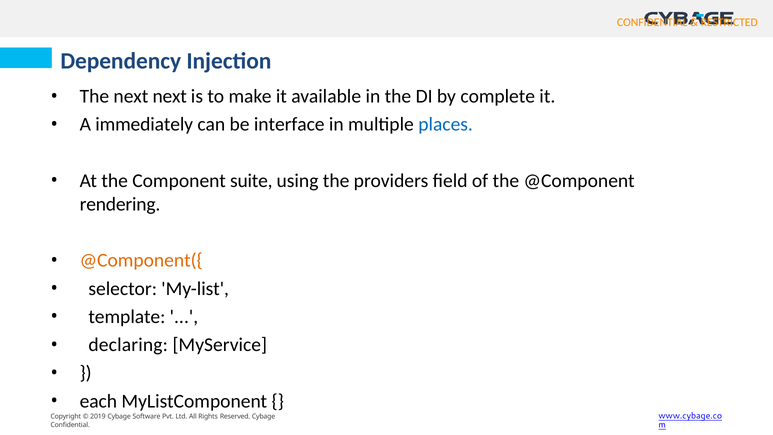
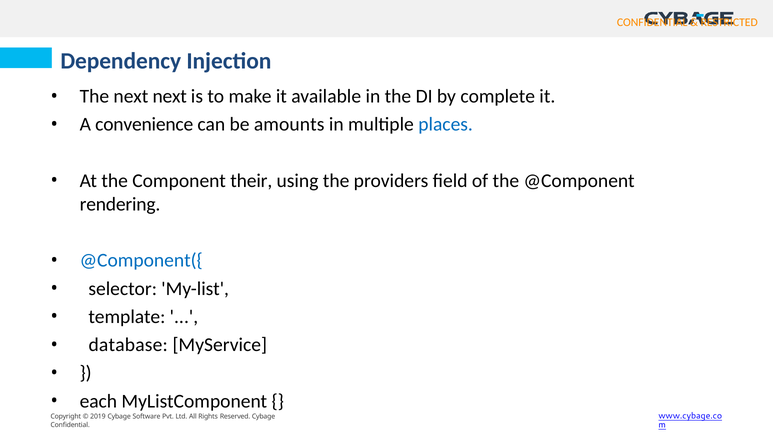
immediately: immediately -> convenience
interface: interface -> amounts
suite: suite -> their
@Component({ colour: orange -> blue
declaring: declaring -> database
